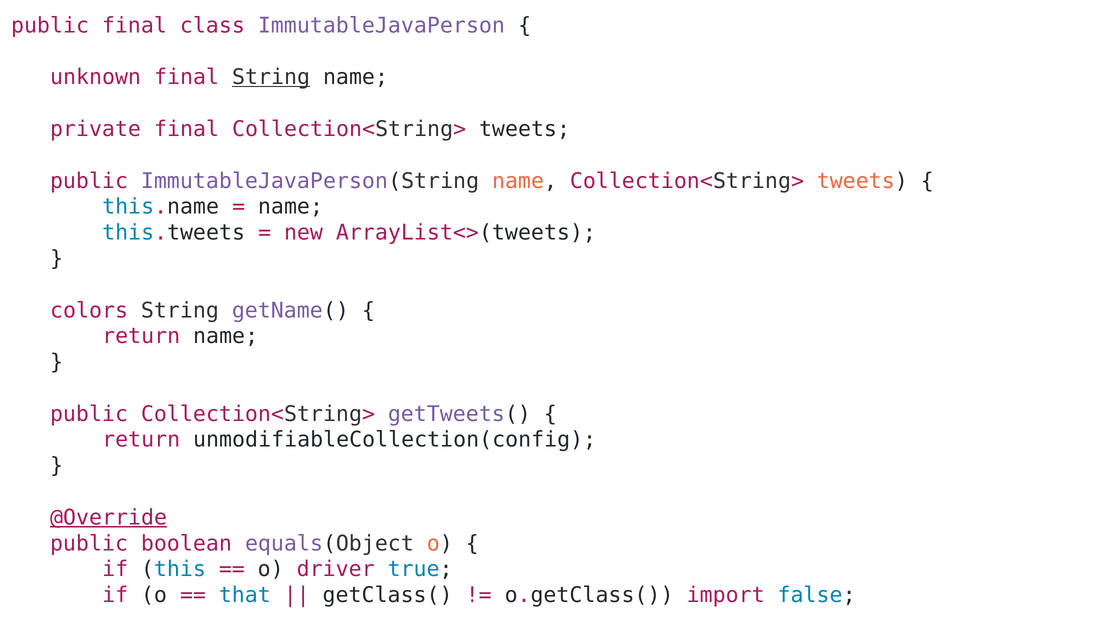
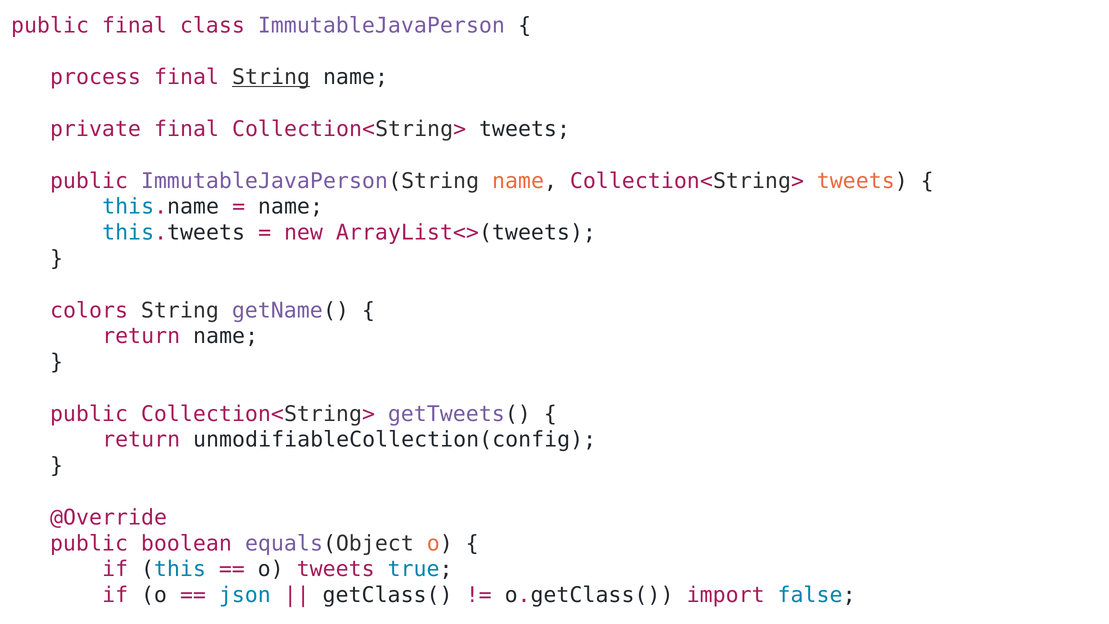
unknown: unknown -> process
@Override at (109, 517) underline: present -> none
o driver: driver -> tweets
that at (245, 595): that -> json
